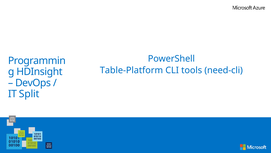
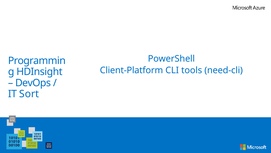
Table-Platform: Table-Platform -> Client-Platform
Split: Split -> Sort
